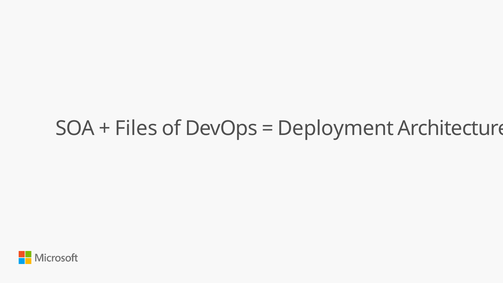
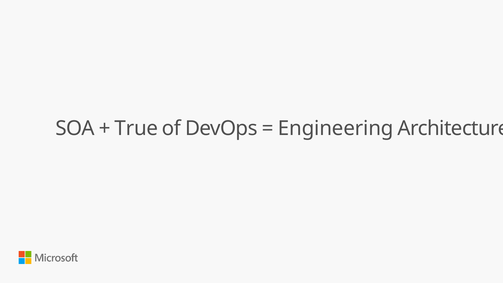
Files: Files -> True
Deployment: Deployment -> Engineering
